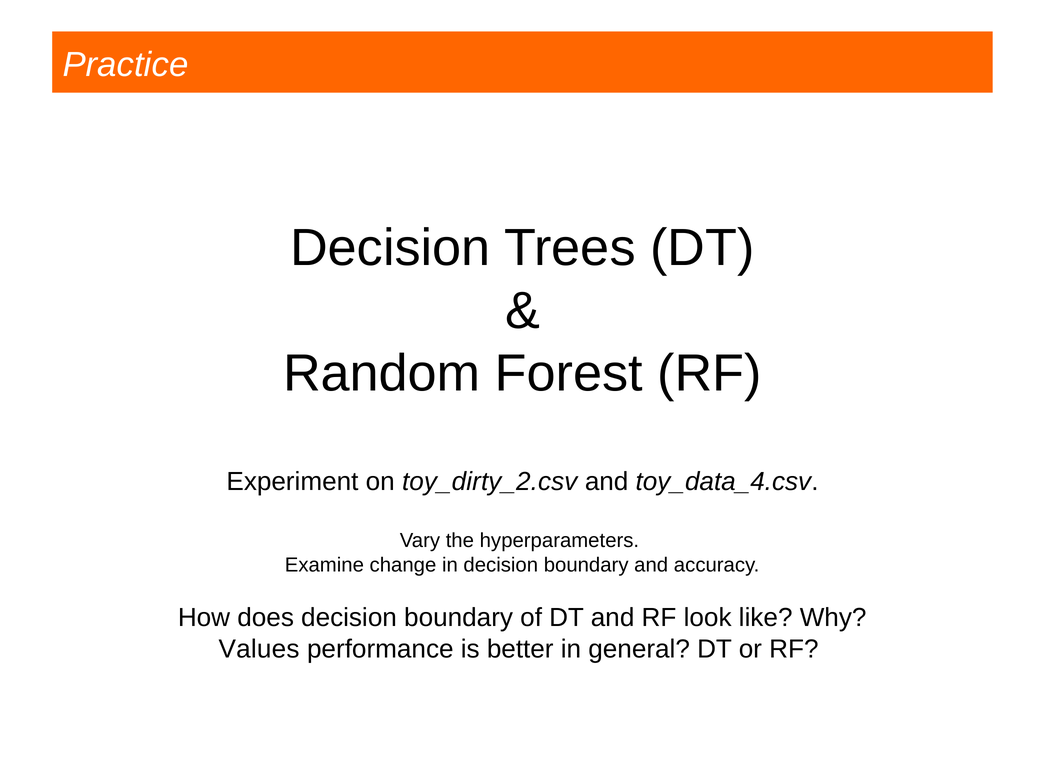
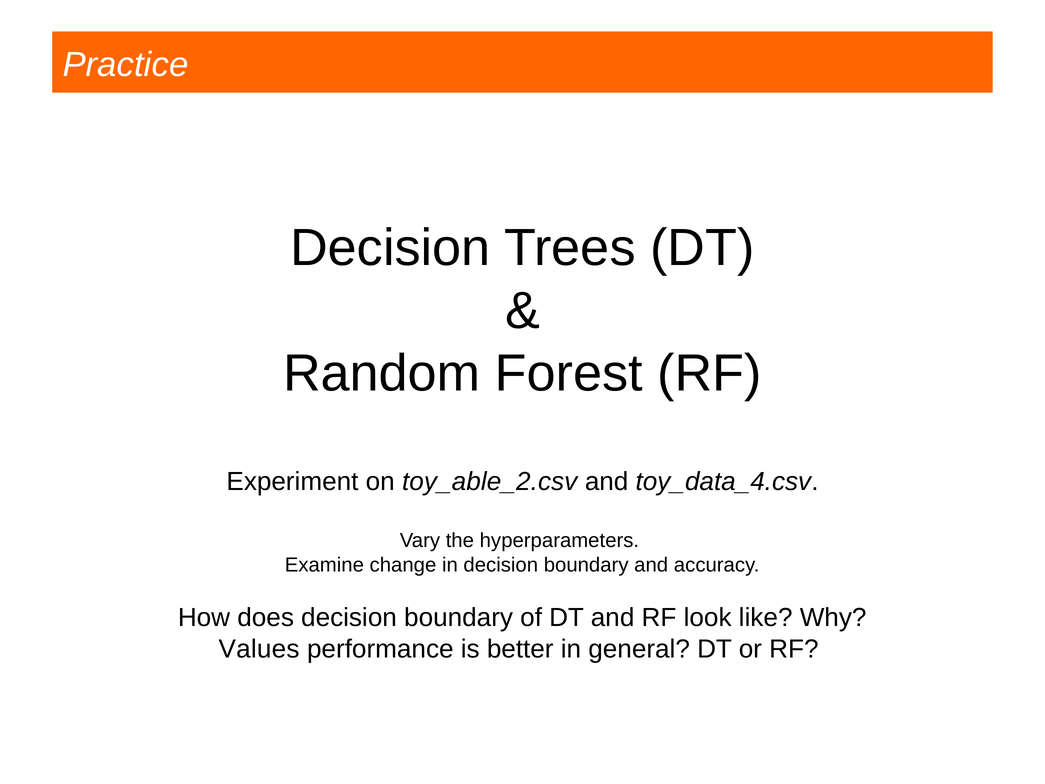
toy_dirty_2.csv: toy_dirty_2.csv -> toy_able_2.csv
